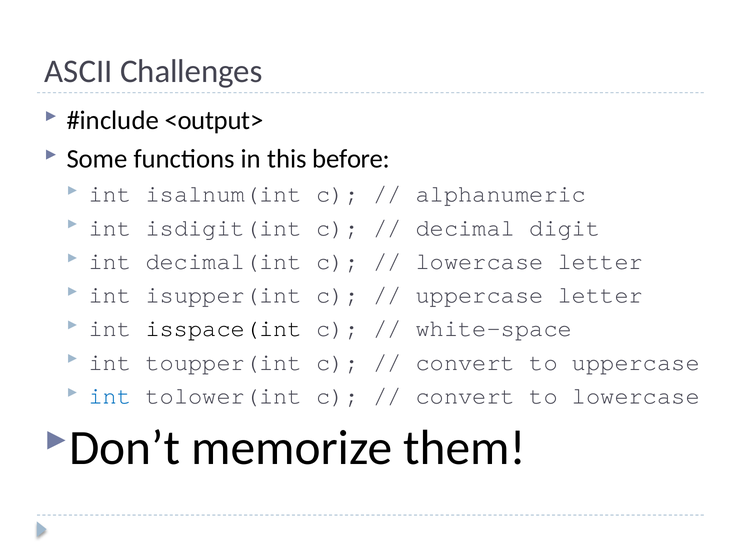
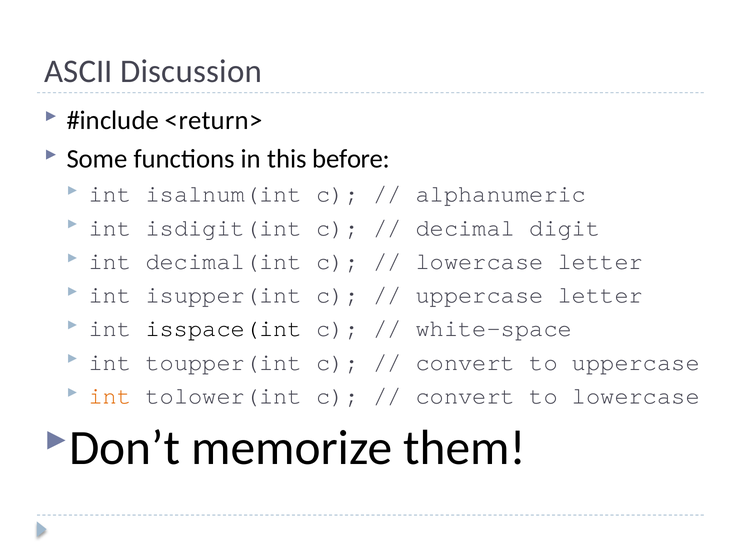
Challenges: Challenges -> Discussion
<output>: <output> -> <return>
int at (110, 396) colour: blue -> orange
